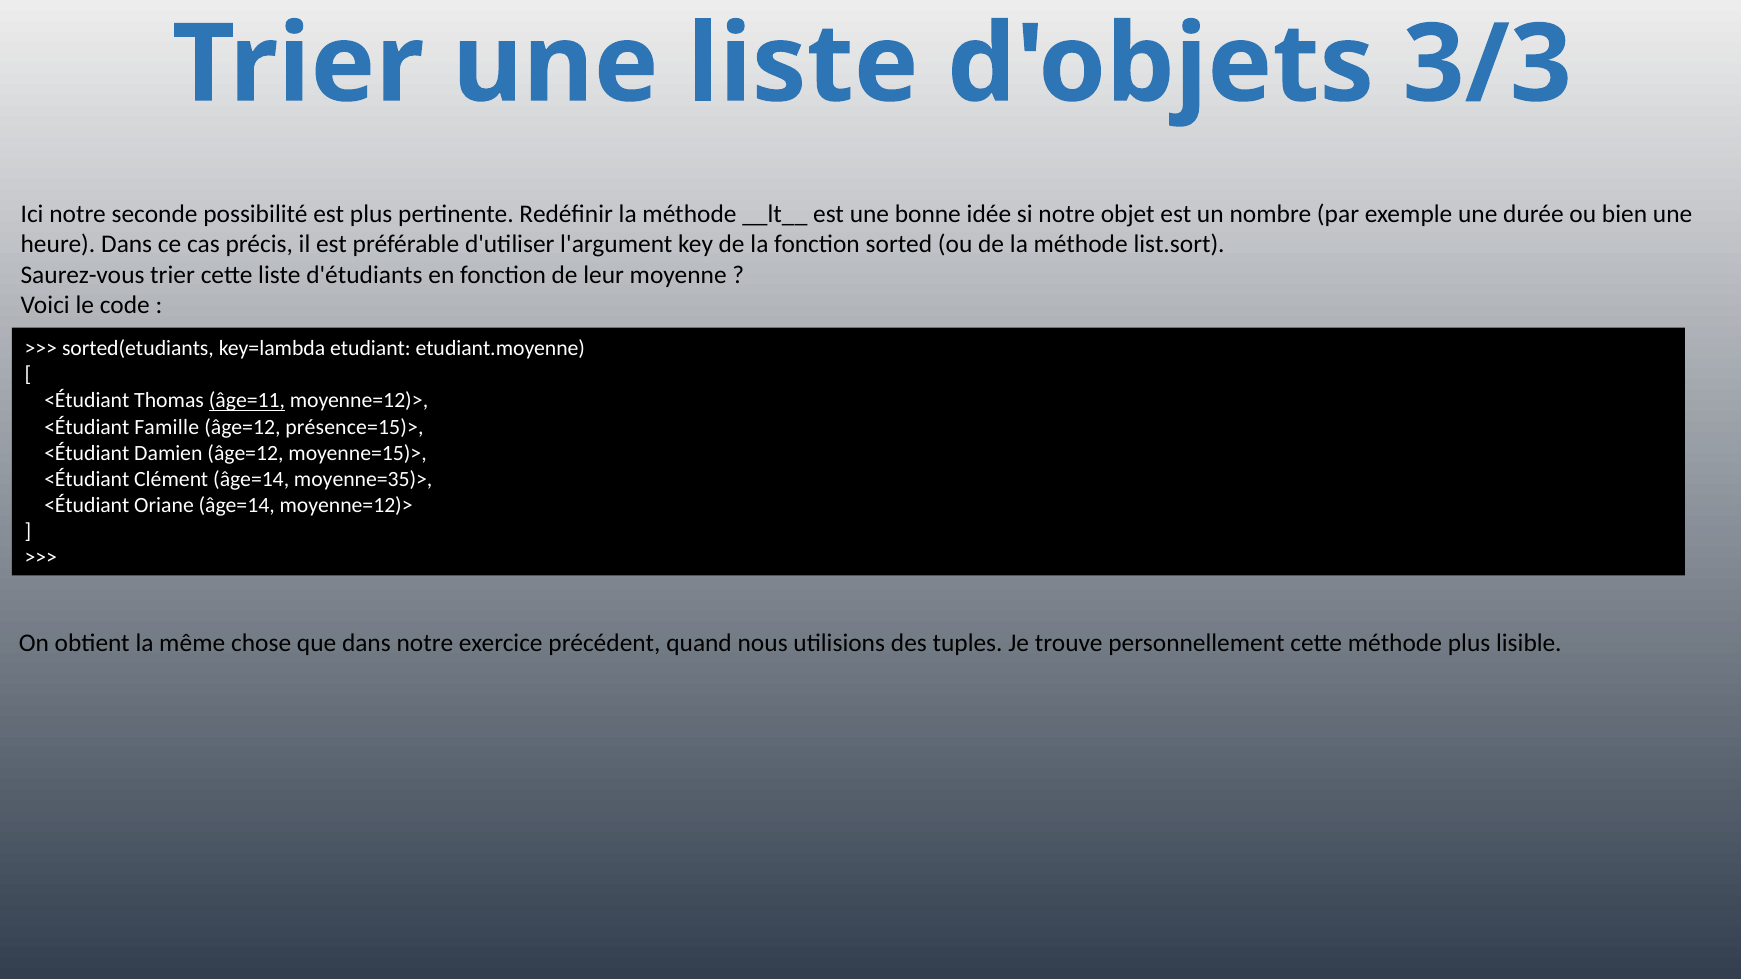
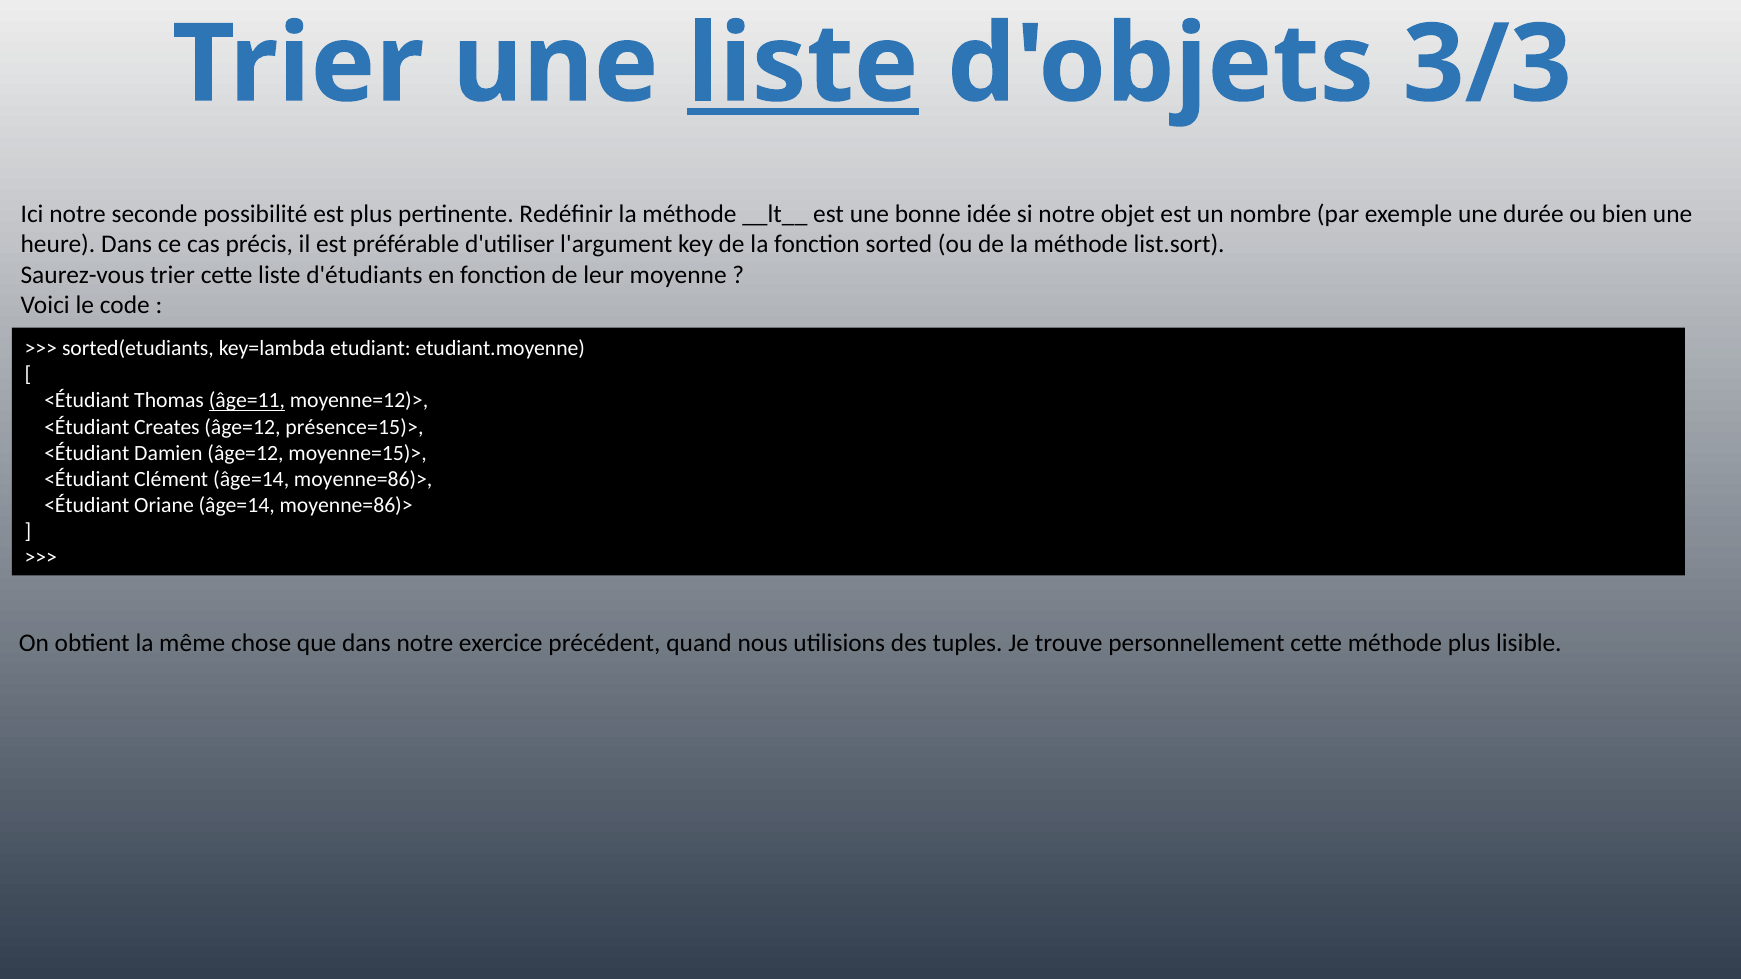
liste at (803, 65) underline: none -> present
Famille: Famille -> Creates
Clément âge=14 moyenne=35)>: moyenne=35)> -> moyenne=86)>
Oriane âge=14 moyenne=12)>: moyenne=12)> -> moyenne=86)>
